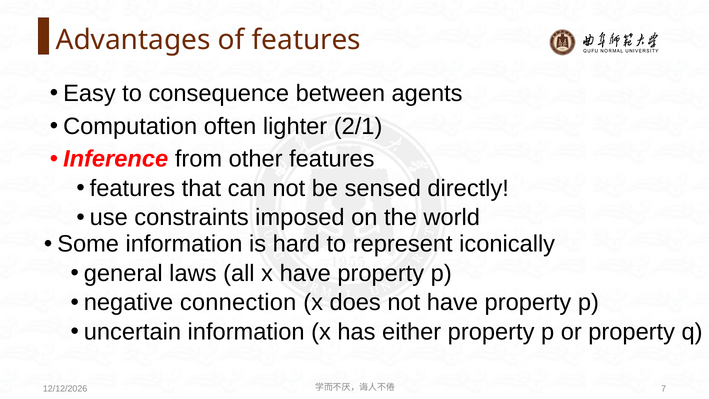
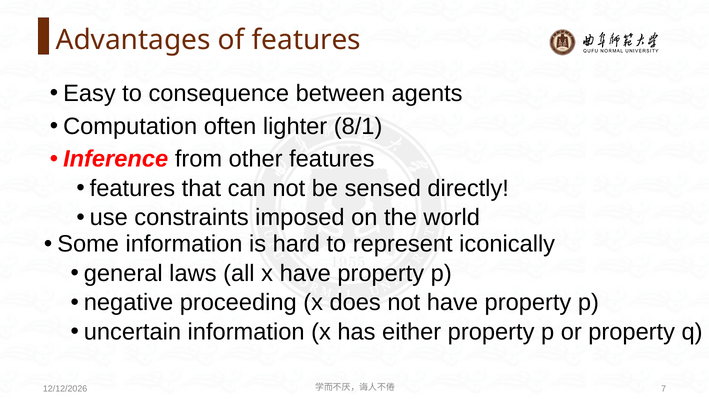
2/1: 2/1 -> 8/1
connection: connection -> proceeding
